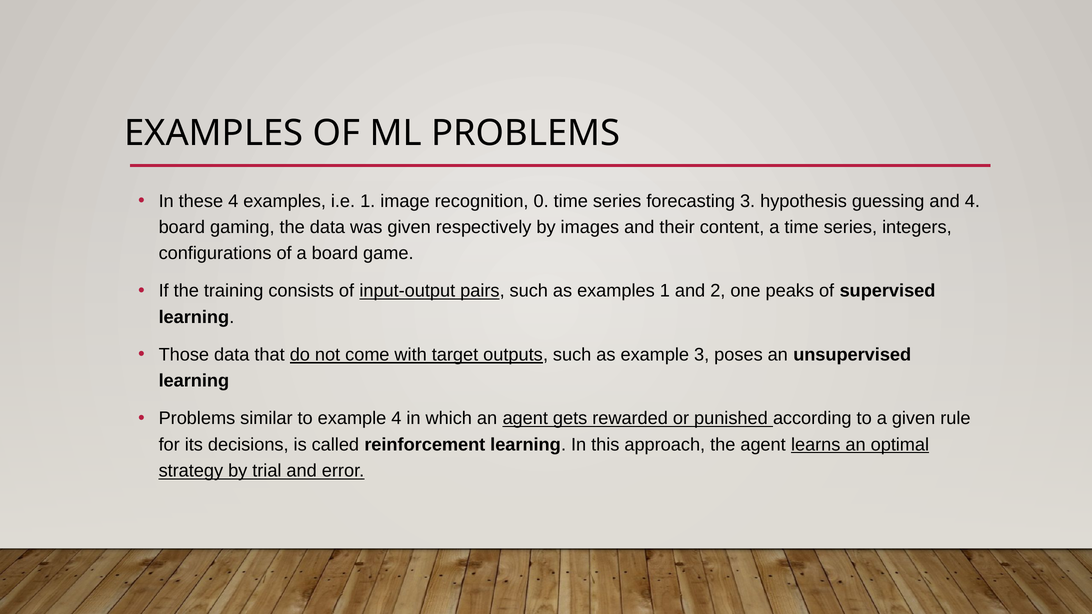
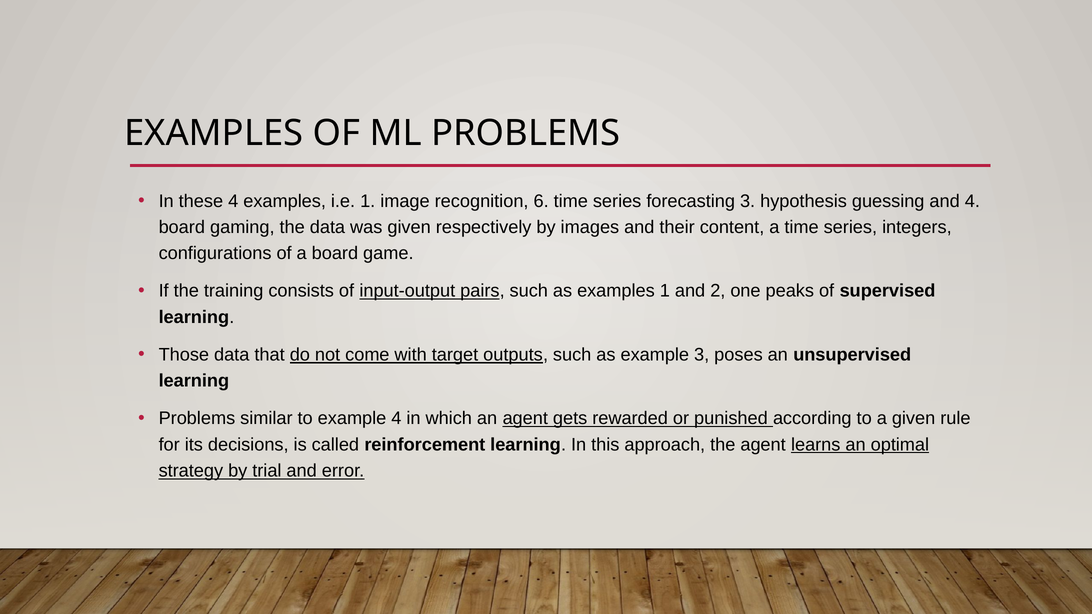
0: 0 -> 6
